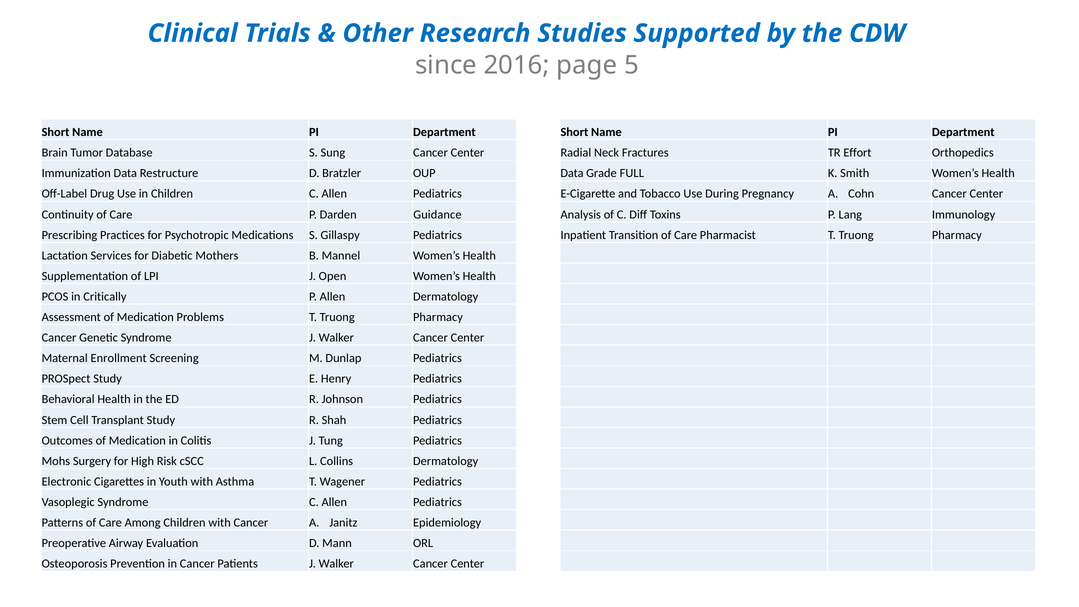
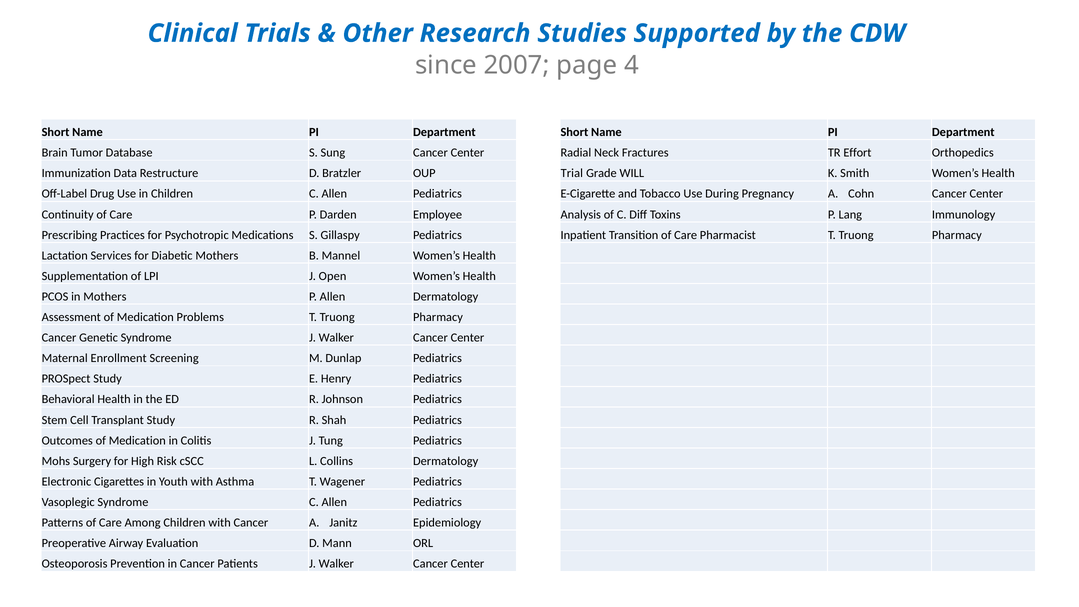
2016: 2016 -> 2007
5: 5 -> 4
Data at (572, 173): Data -> Trial
FULL: FULL -> WILL
Guidance: Guidance -> Employee
in Critically: Critically -> Mothers
